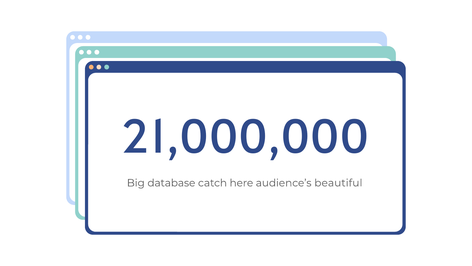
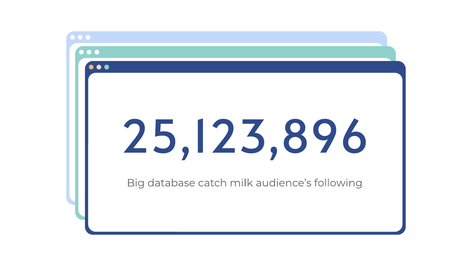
21,000,000: 21,000,000 -> 25,123,896
here: here -> milk
beautiful: beautiful -> following
